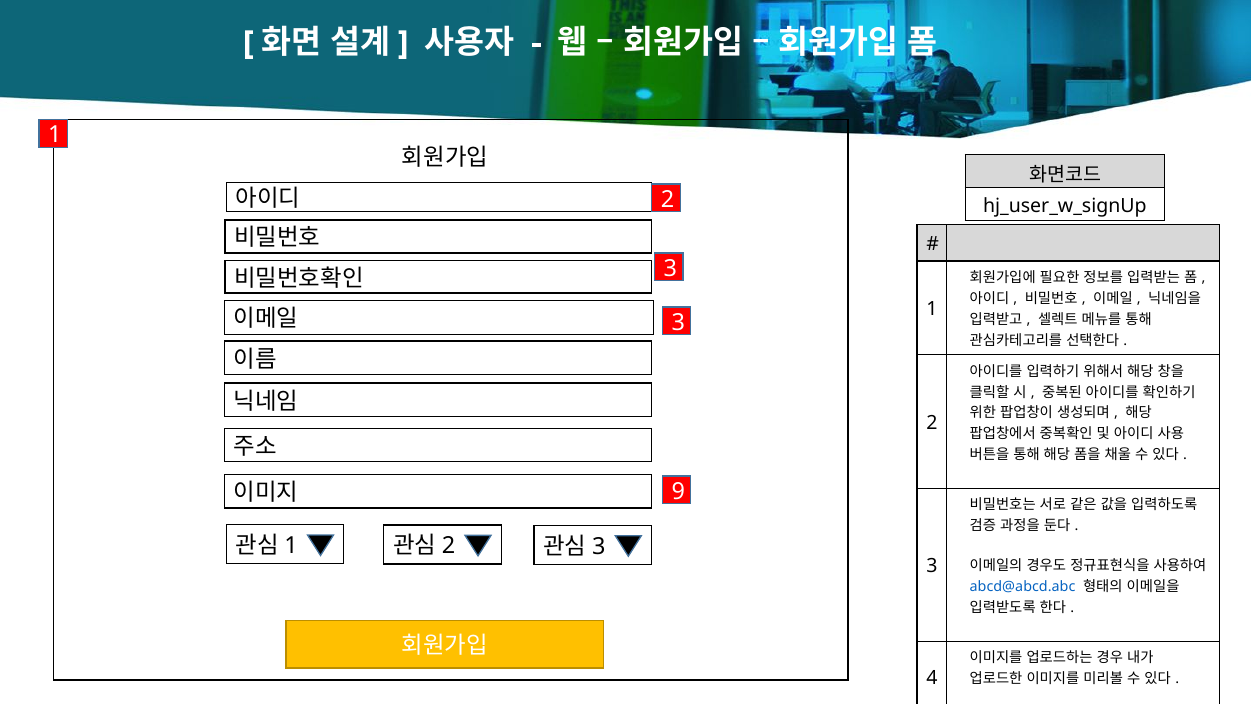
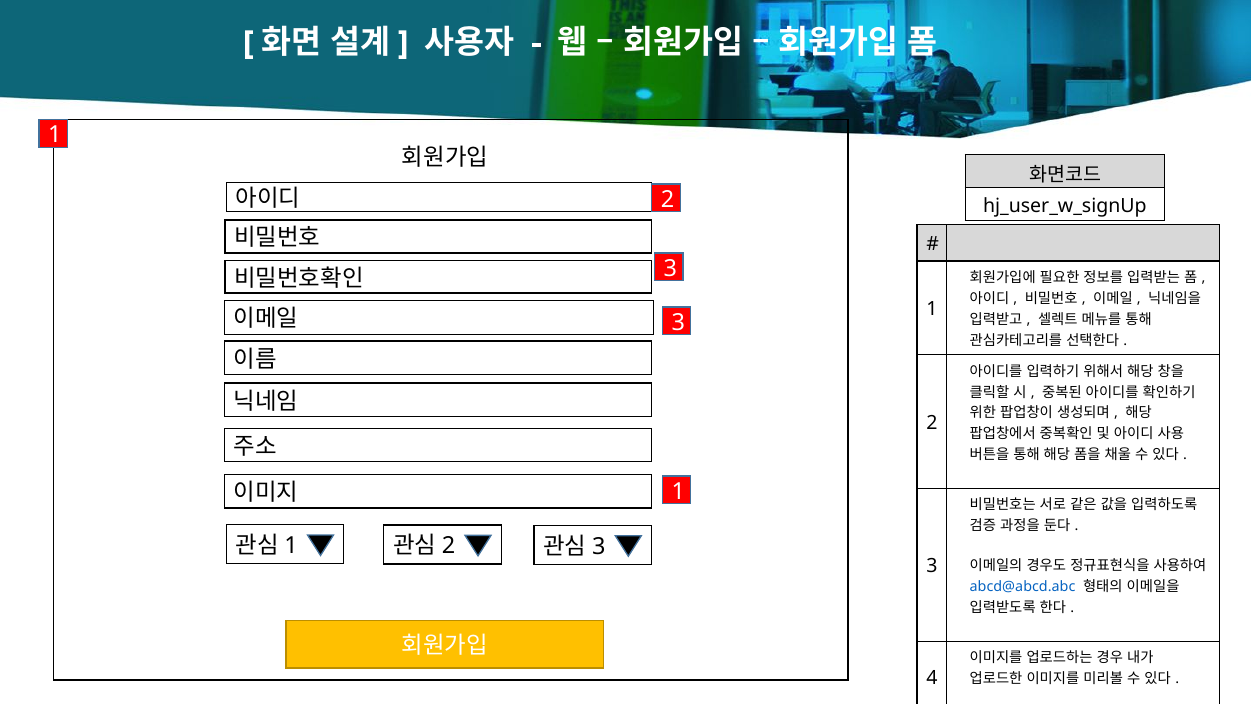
9 at (678, 491): 9 -> 1
